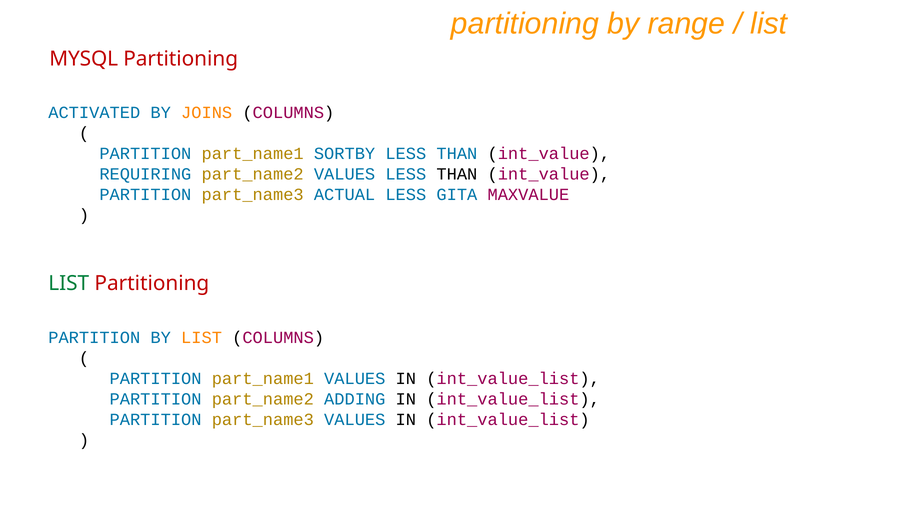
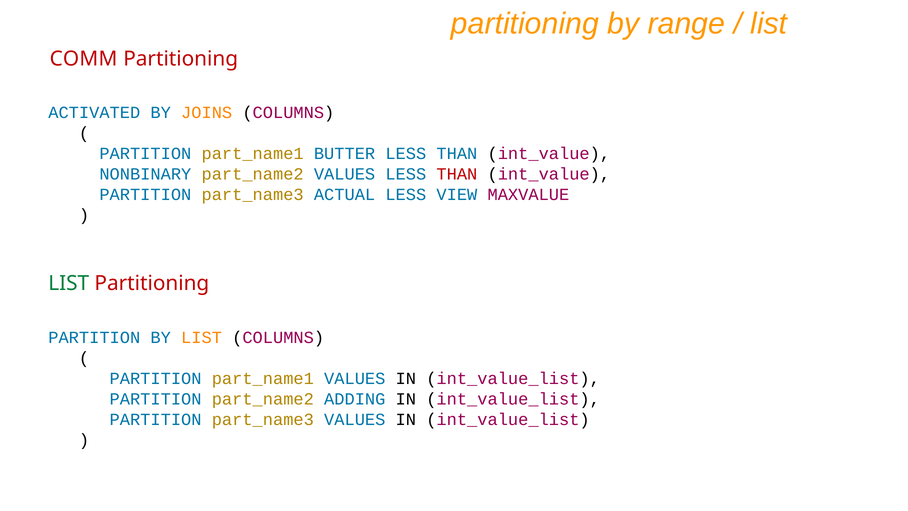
MYSQL: MYSQL -> COMM
SORTBY: SORTBY -> BUTTER
REQUIRING: REQUIRING -> NONBINARY
THAN at (457, 174) colour: black -> red
GITA: GITA -> VIEW
